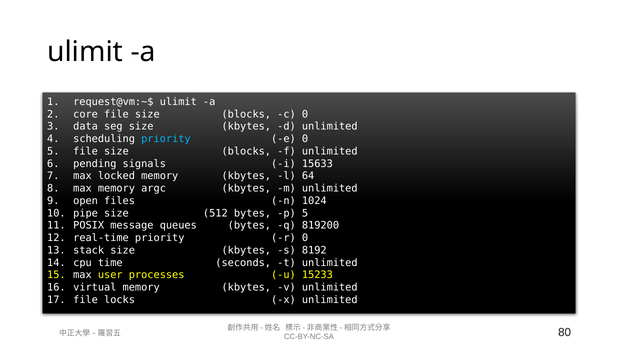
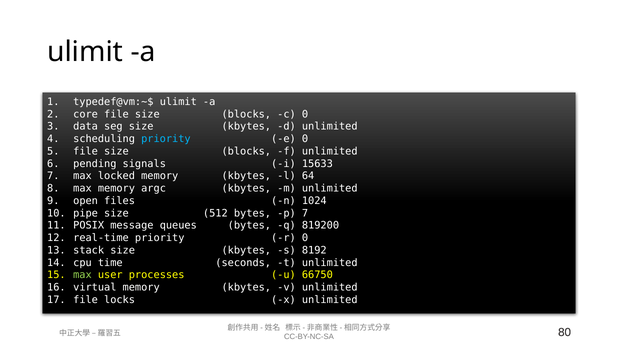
request@vm:~$: request@vm:~$ -> typedef@vm:~$
p 5: 5 -> 7
max at (82, 275) colour: white -> light green
15233: 15233 -> 66750
